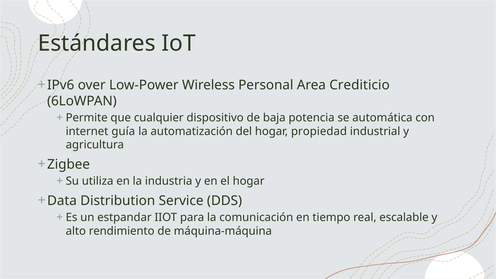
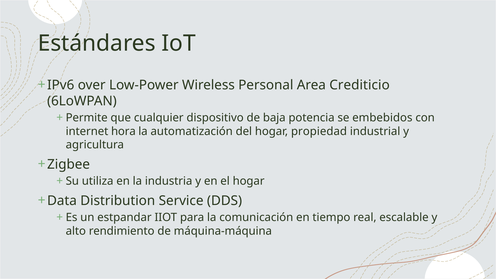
automática: automática -> embebidos
guía: guía -> hora
